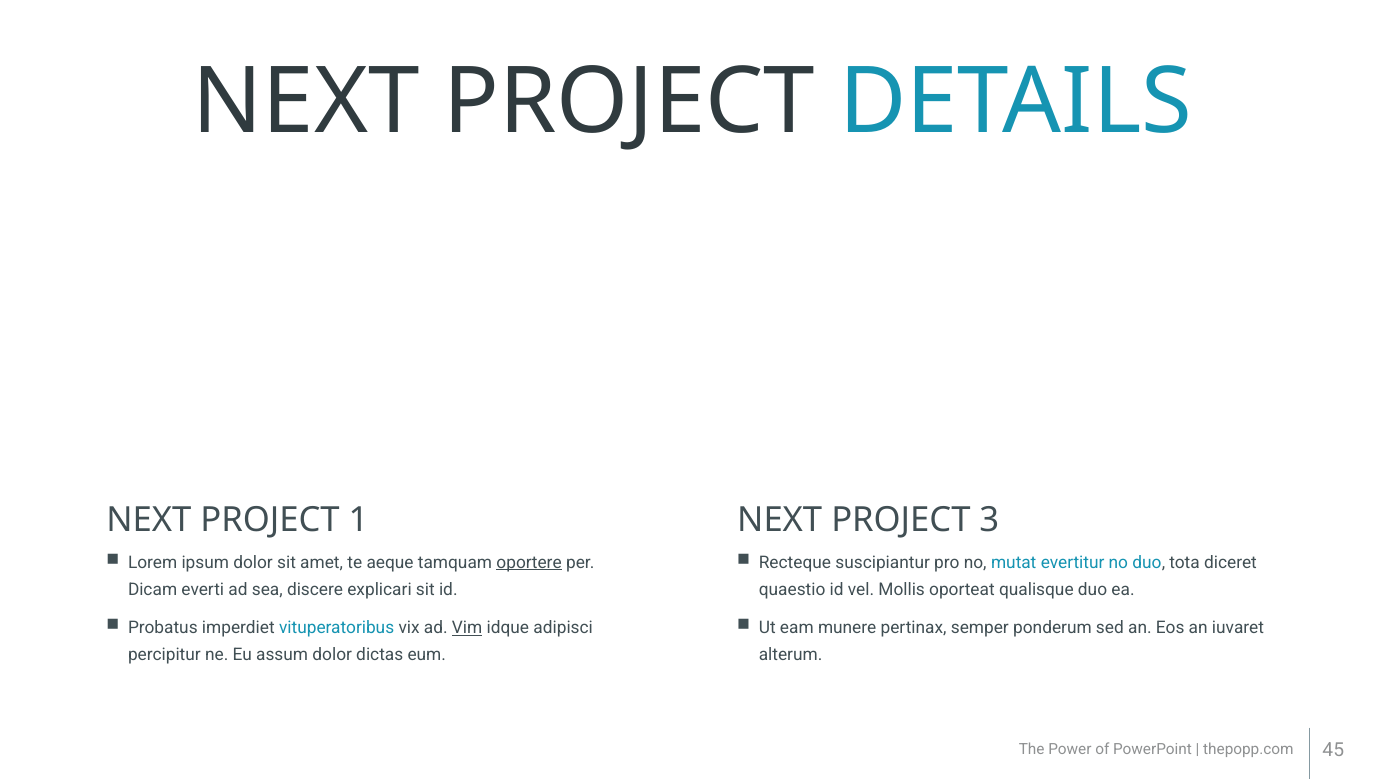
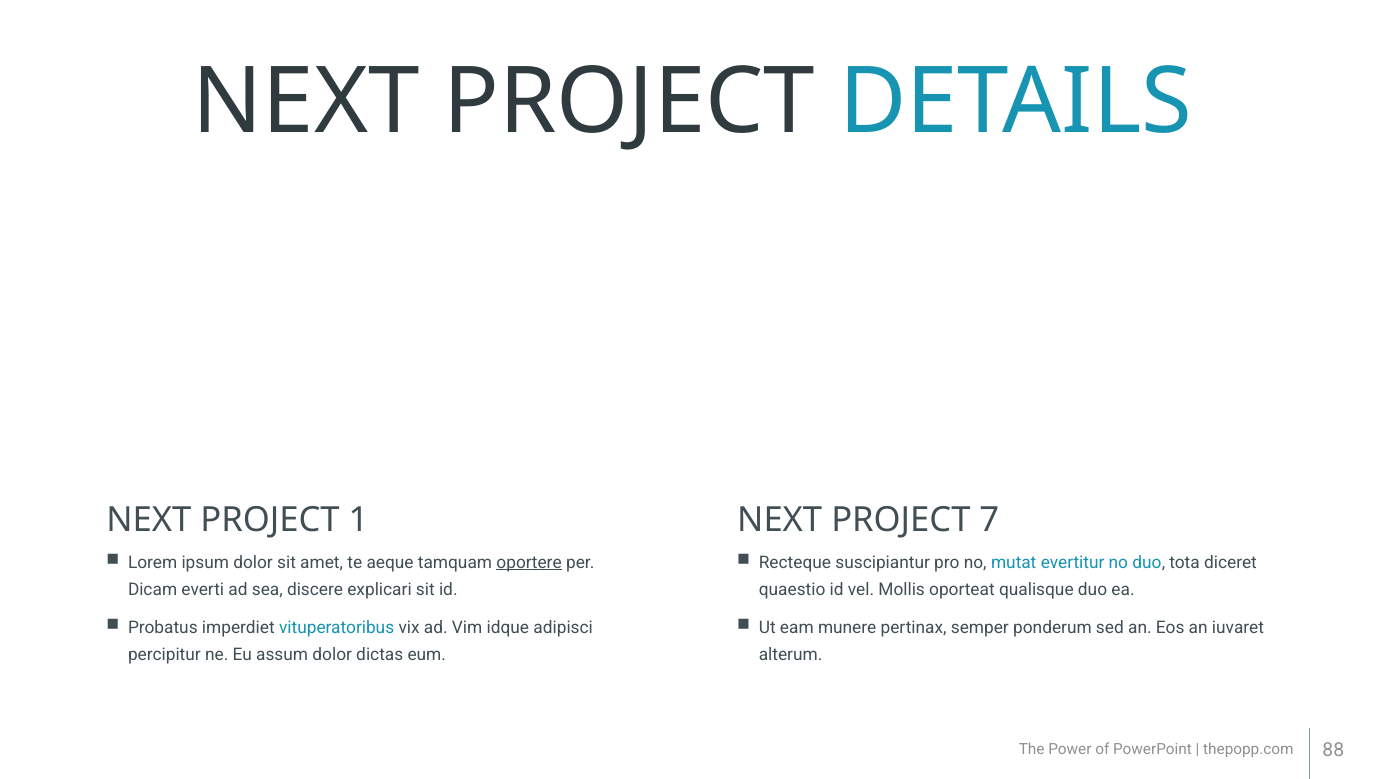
3: 3 -> 7
Vim underline: present -> none
45: 45 -> 88
